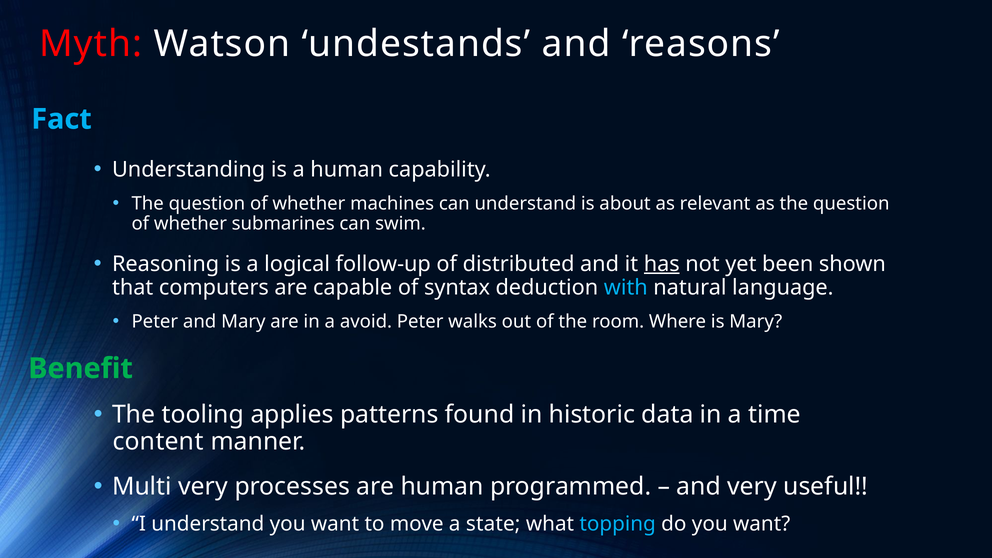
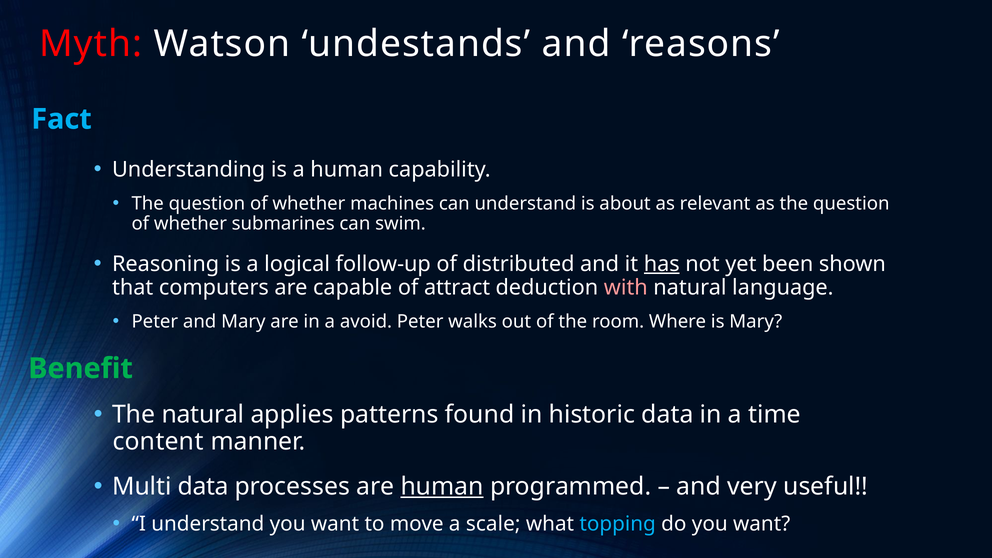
syntax: syntax -> attract
with colour: light blue -> pink
The tooling: tooling -> natural
Multi very: very -> data
human at (442, 487) underline: none -> present
state: state -> scale
